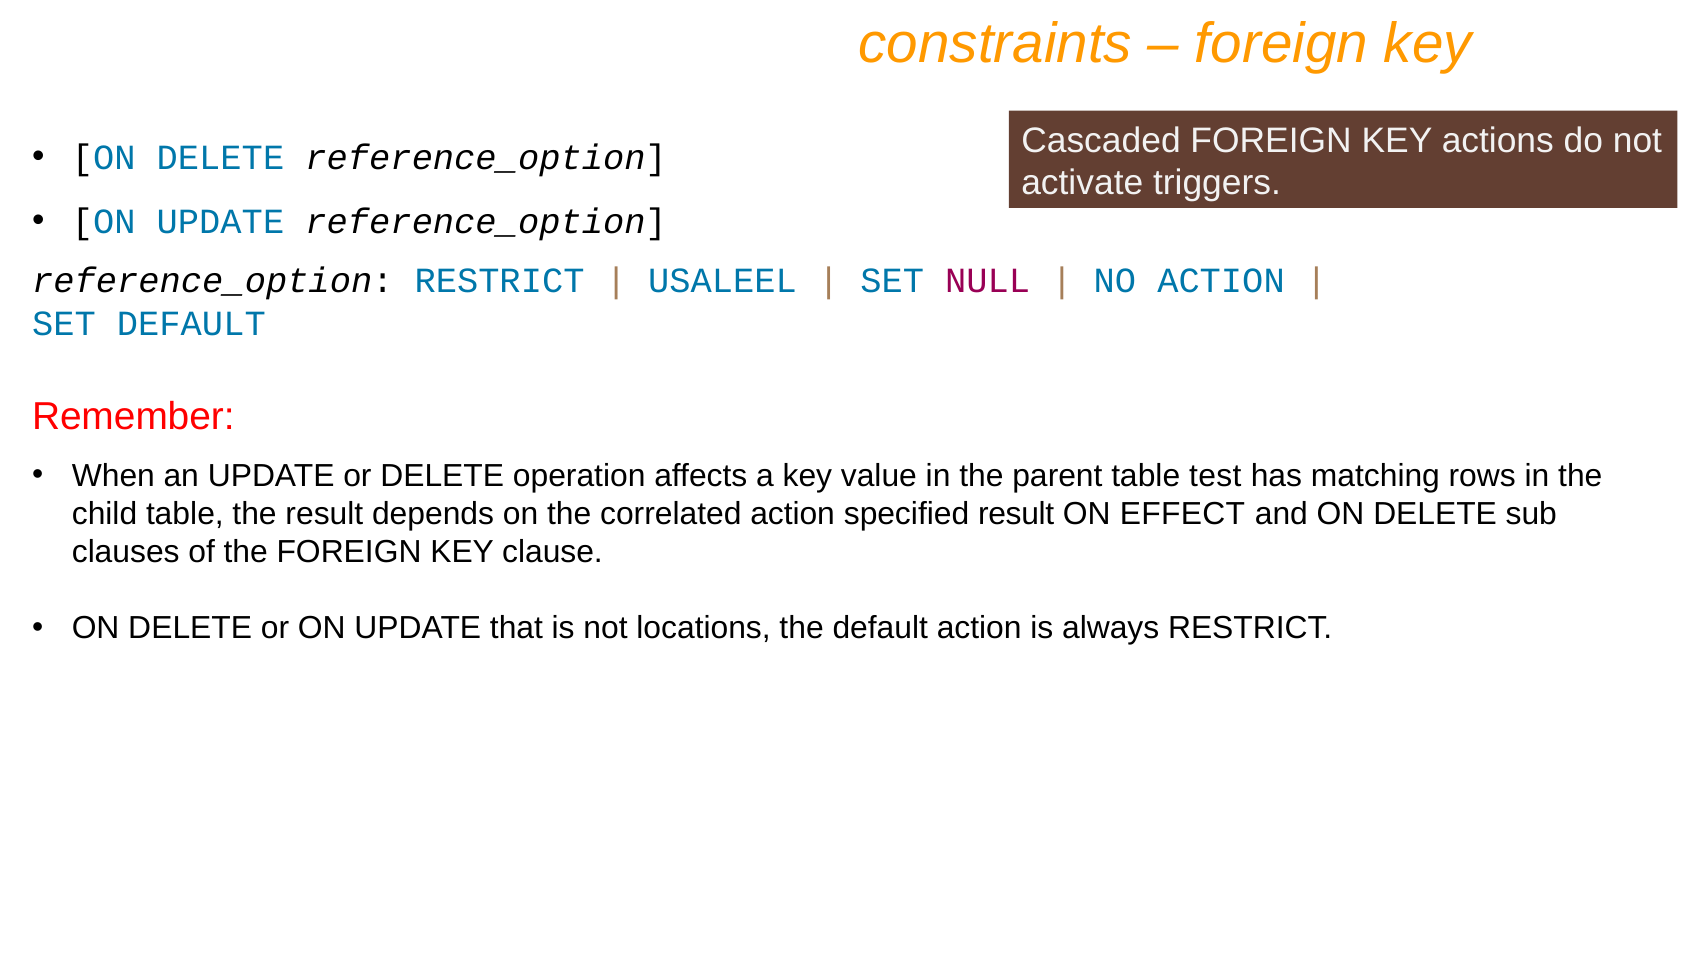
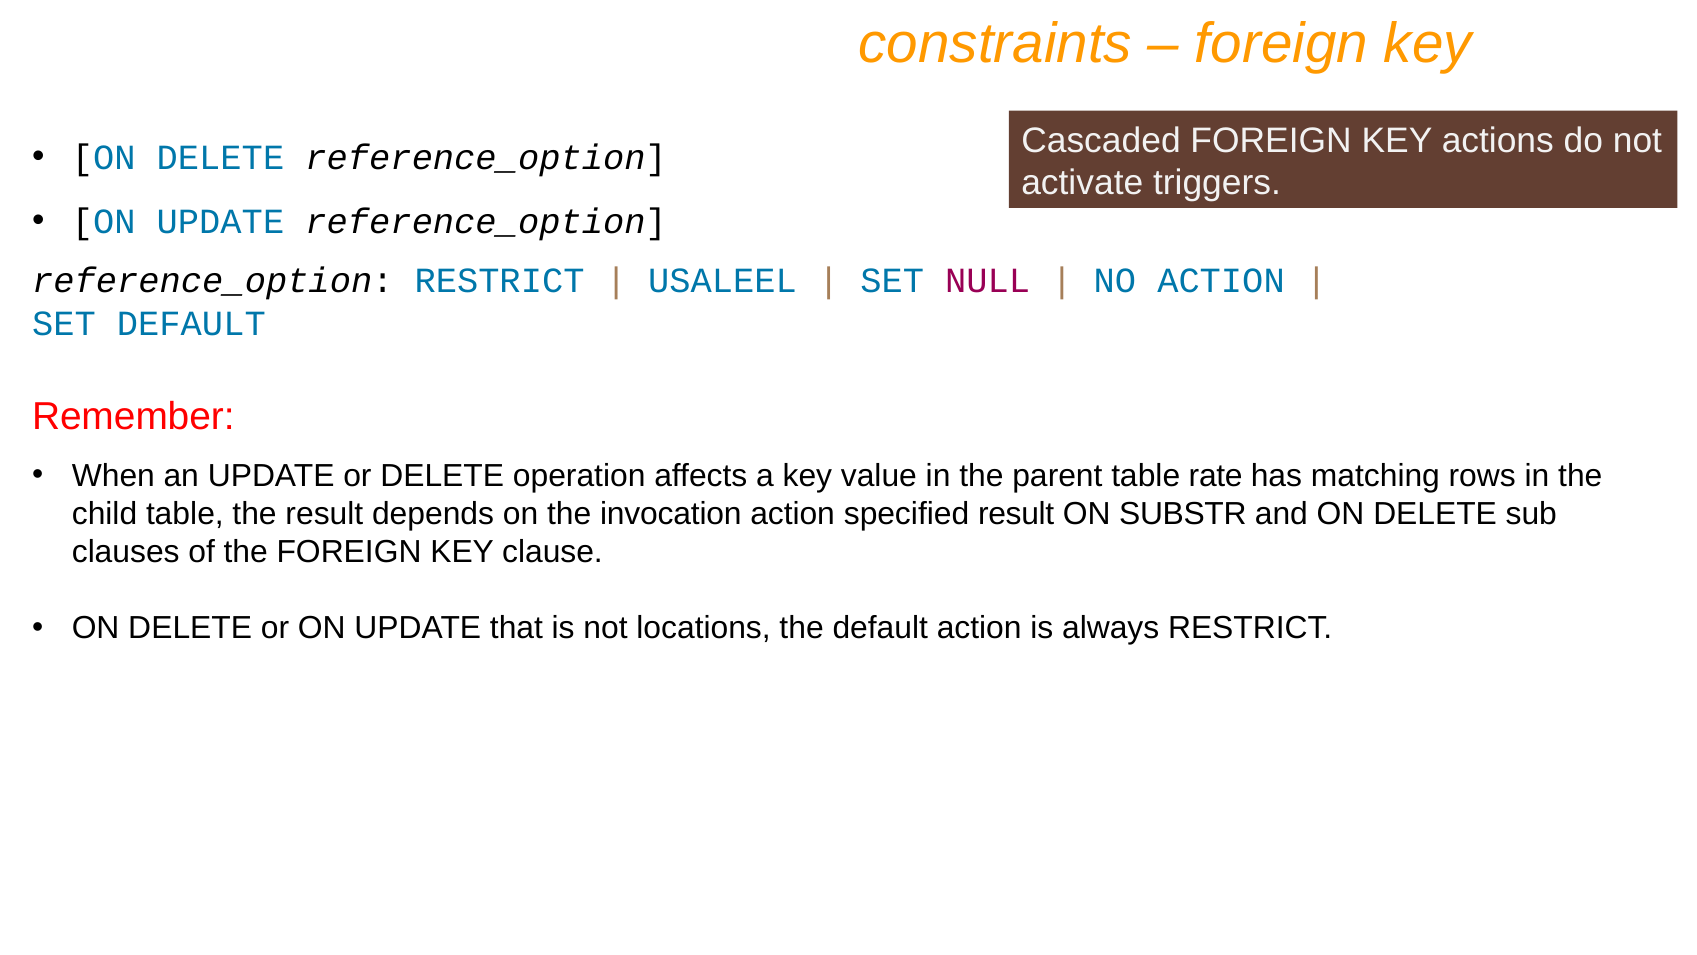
test: test -> rate
correlated: correlated -> invocation
EFFECT: EFFECT -> SUBSTR
